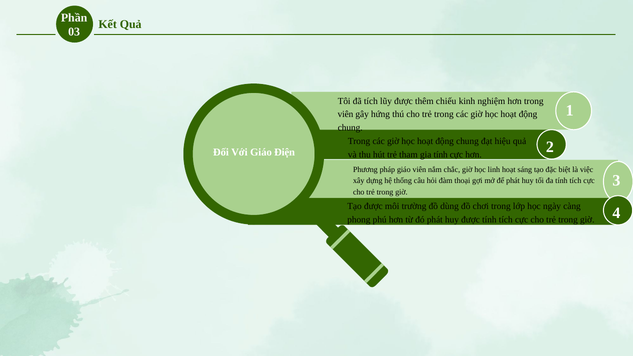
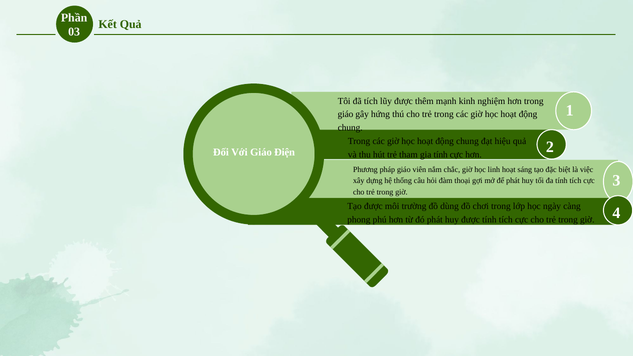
chiếu: chiếu -> mạnh
viên at (345, 114): viên -> giáo
